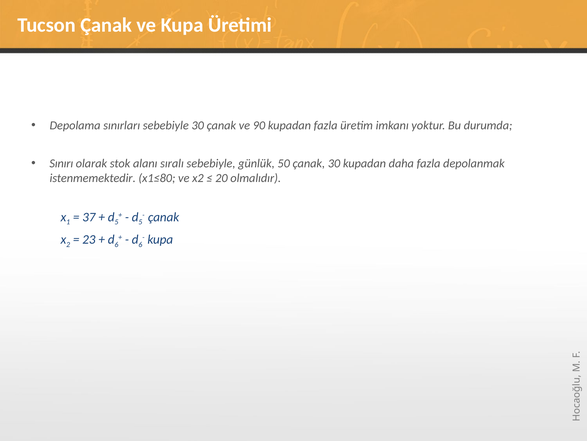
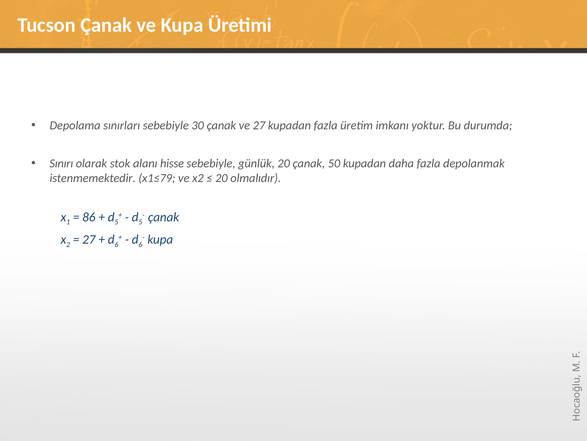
ve 90: 90 -> 27
sıralı: sıralı -> hisse
günlük 50: 50 -> 20
çanak 30: 30 -> 50
x1≤80: x1≤80 -> x1≤79
37: 37 -> 86
23 at (89, 239): 23 -> 27
